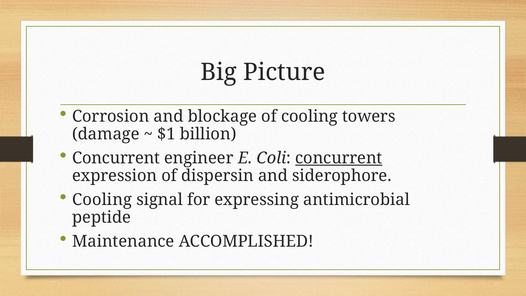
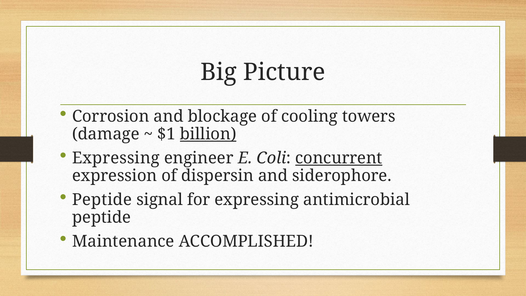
billion underline: none -> present
Concurrent at (116, 158): Concurrent -> Expressing
Cooling at (102, 200): Cooling -> Peptide
